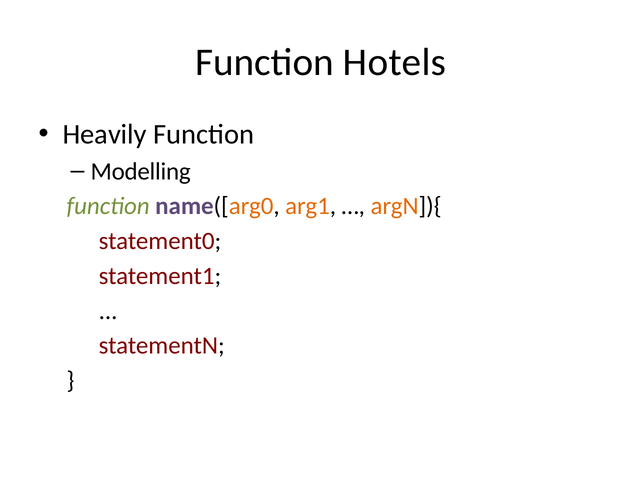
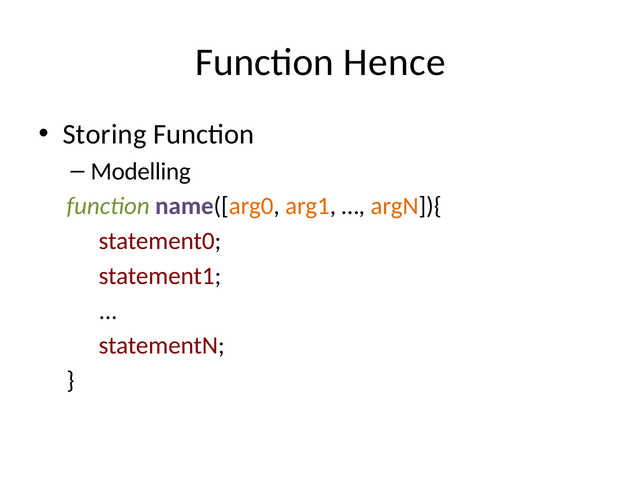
Hotels: Hotels -> Hence
Heavily: Heavily -> Storing
